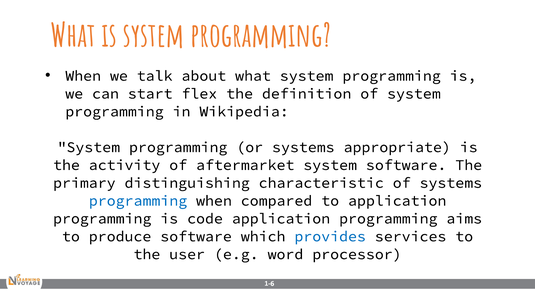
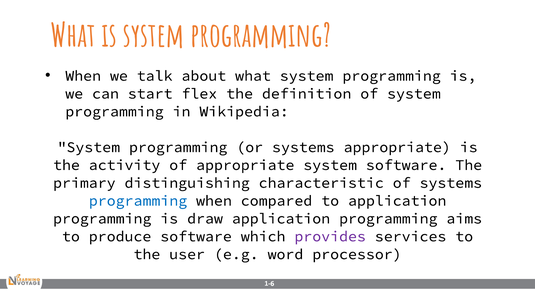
of aftermarket: aftermarket -> appropriate
code: code -> draw
provides colour: blue -> purple
